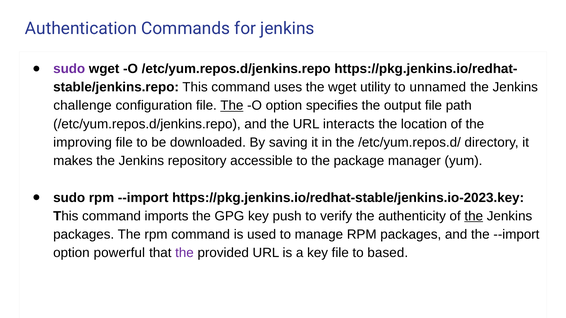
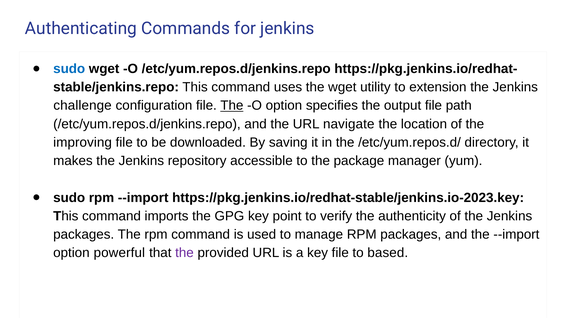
Authentication: Authentication -> Authenticating
sudo at (69, 69) colour: purple -> blue
unnamed: unnamed -> extension
interacts: interacts -> navigate
push: push -> point
the at (474, 216) underline: present -> none
